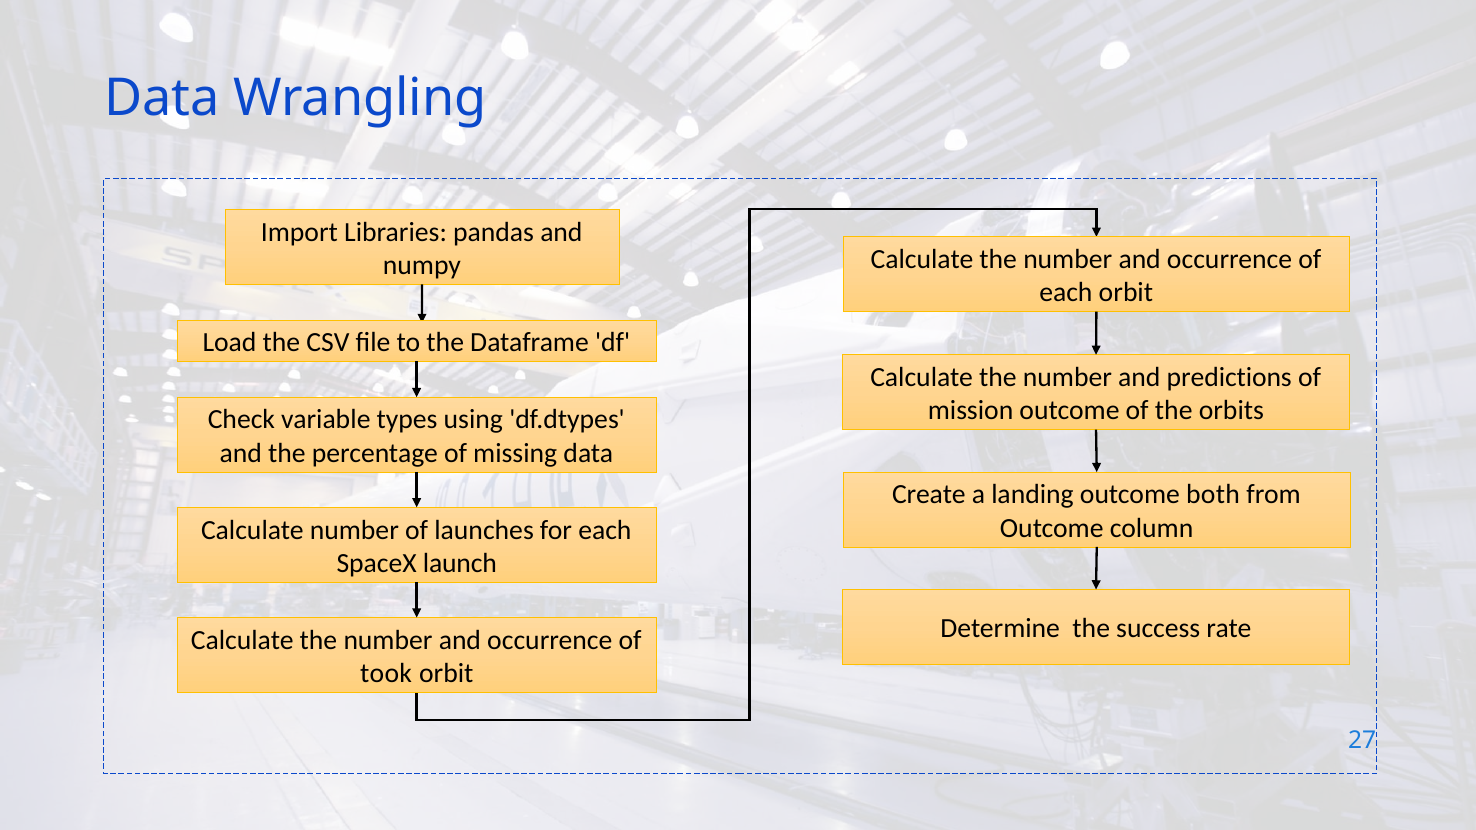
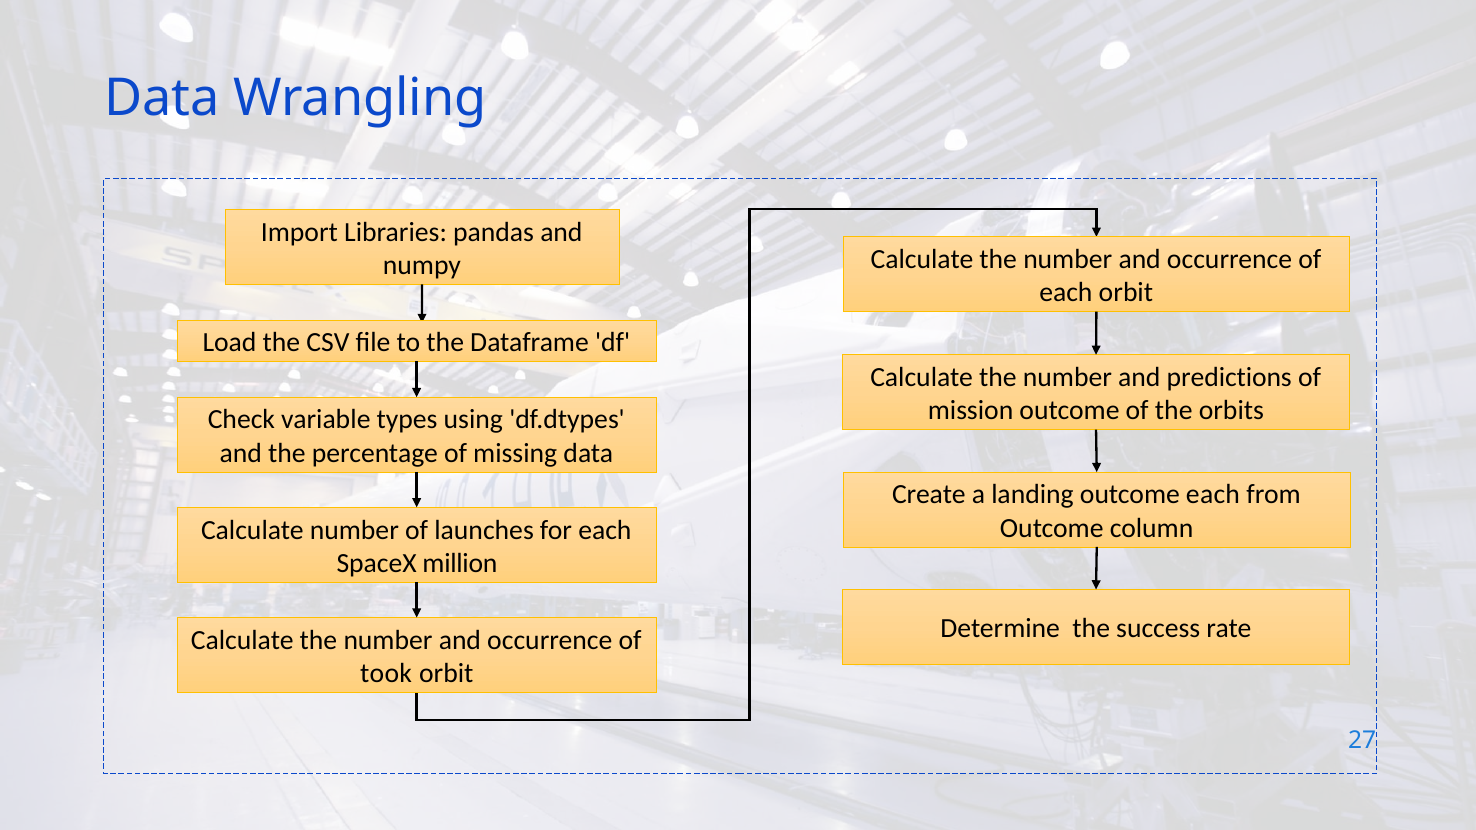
outcome both: both -> each
launch: launch -> million
